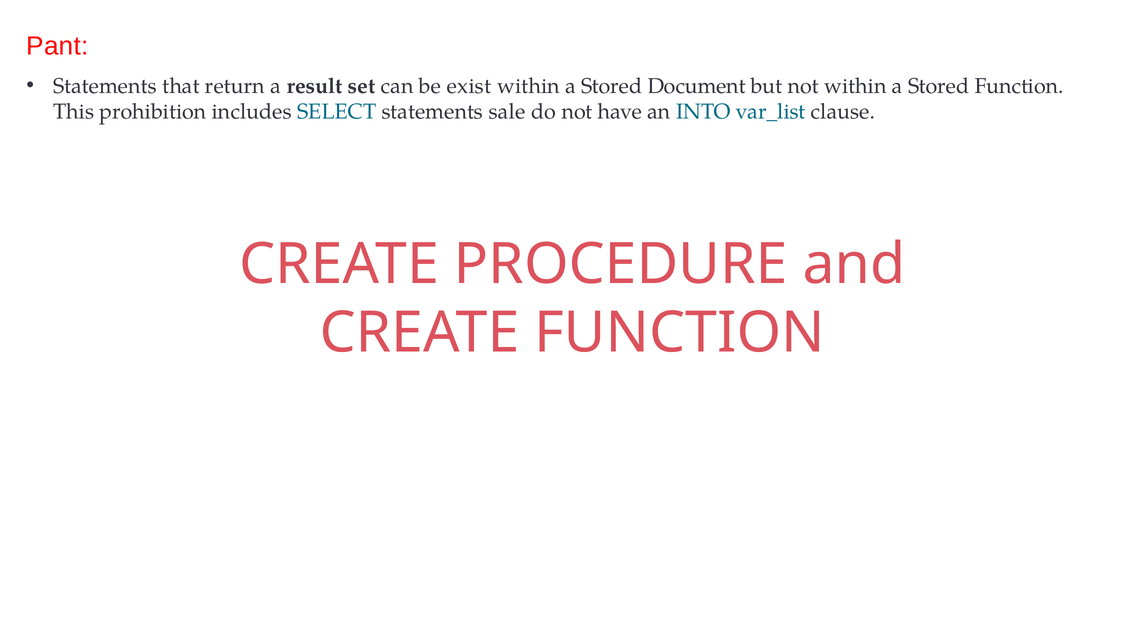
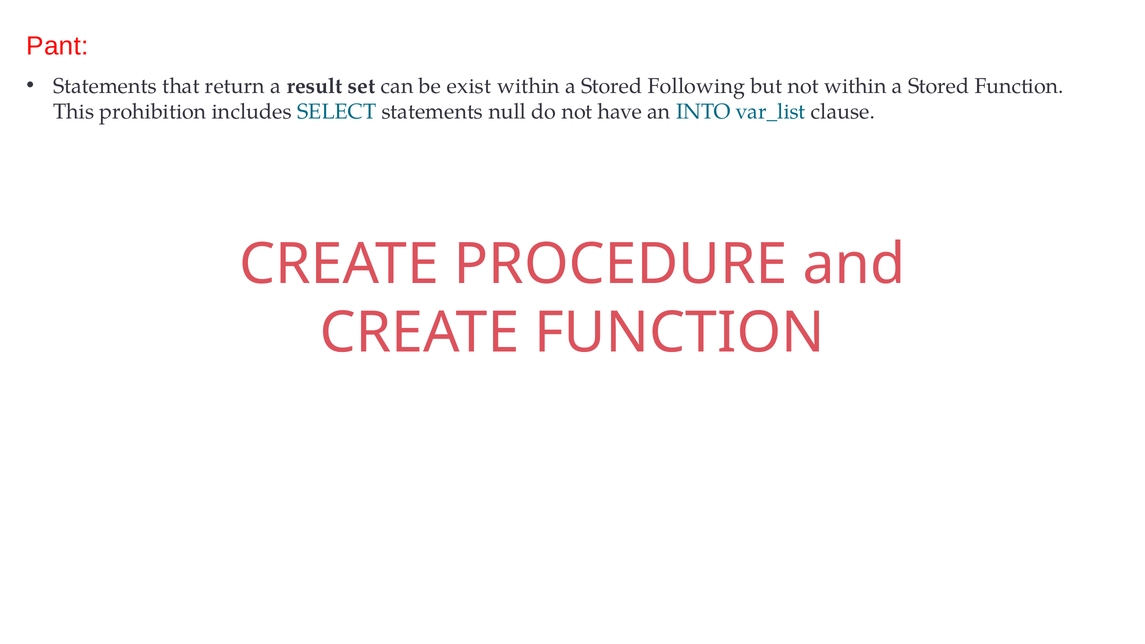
Document: Document -> Following
sale: sale -> null
